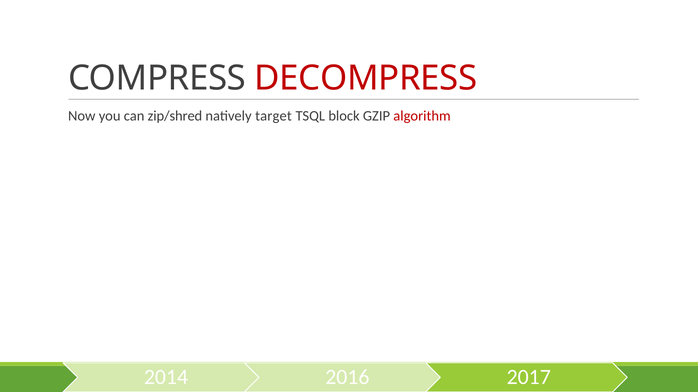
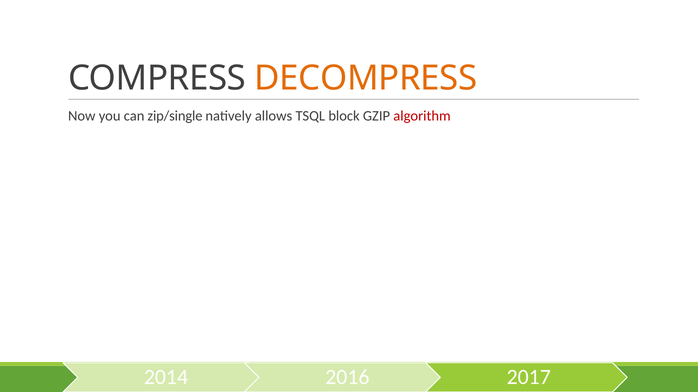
DECOMPRESS colour: red -> orange
zip/shred: zip/shred -> zip/single
target: target -> allows
